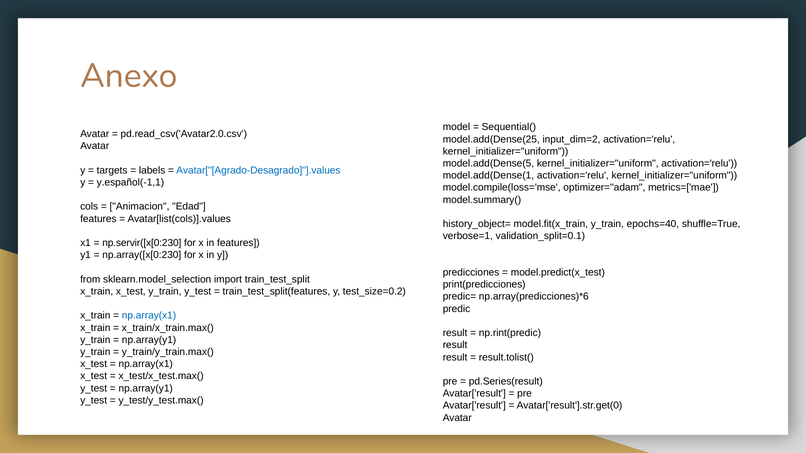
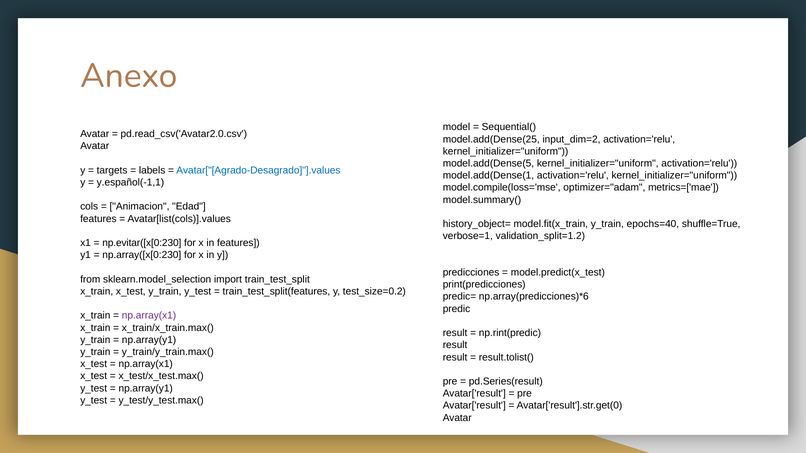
validation_split=0.1: validation_split=0.1 -> validation_split=1.2
np.servir([x[0:230: np.servir([x[0:230 -> np.evitar([x[0:230
np.array(x1 at (149, 316) colour: blue -> purple
